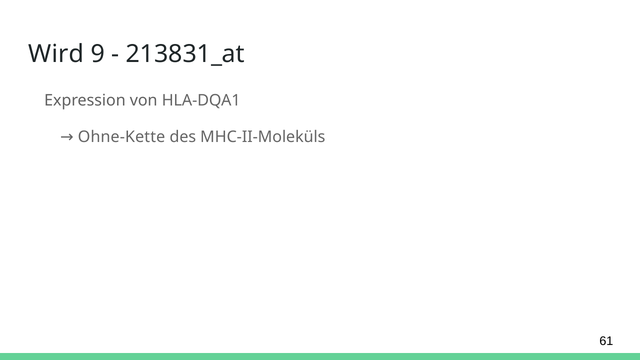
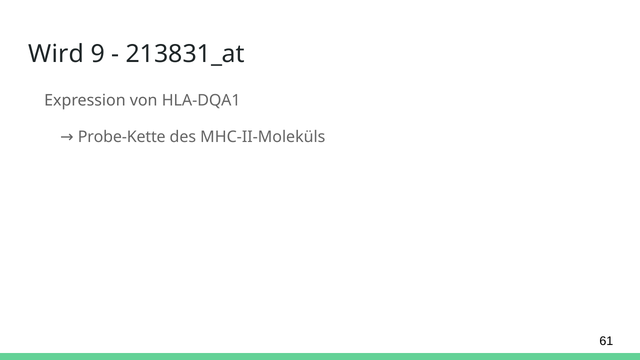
Ohne-Kette: Ohne-Kette -> Probe-Kette
